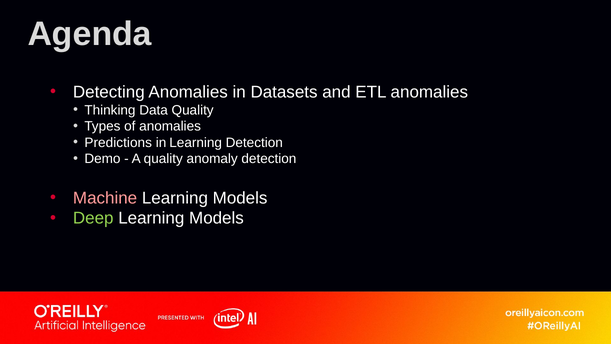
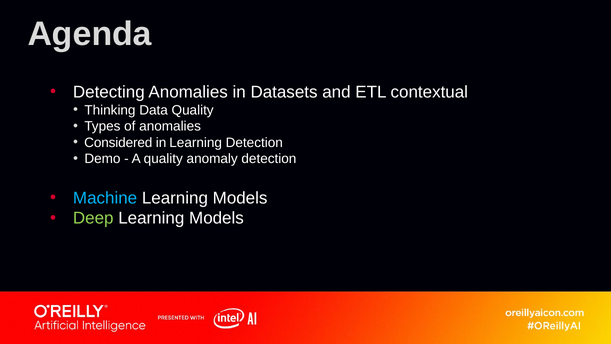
ETL anomalies: anomalies -> contextual
Predictions: Predictions -> Considered
Machine colour: pink -> light blue
